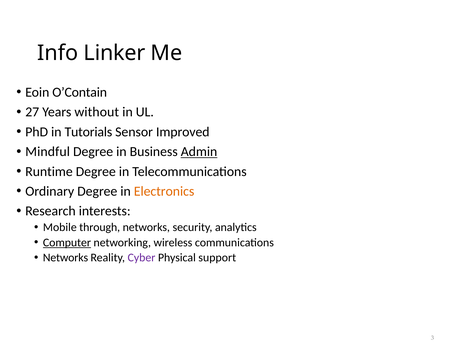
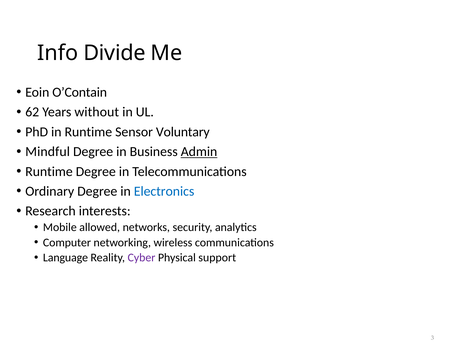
Linker: Linker -> Divide
27: 27 -> 62
in Tutorials: Tutorials -> Runtime
Improved: Improved -> Voluntary
Electronics colour: orange -> blue
through: through -> allowed
Computer underline: present -> none
Networks at (66, 257): Networks -> Language
